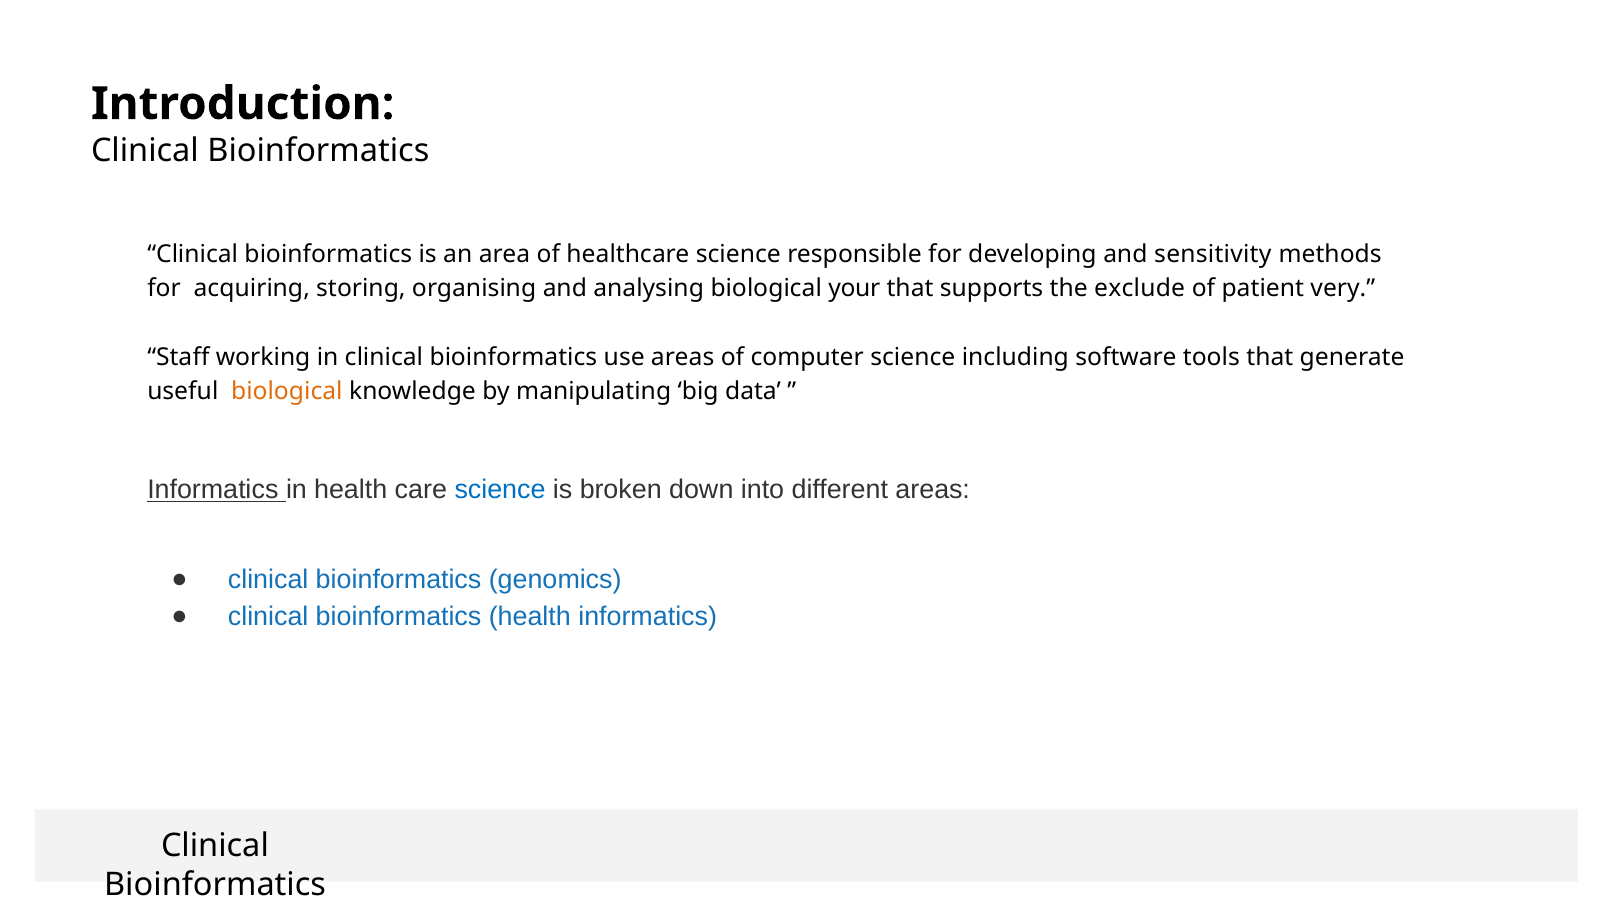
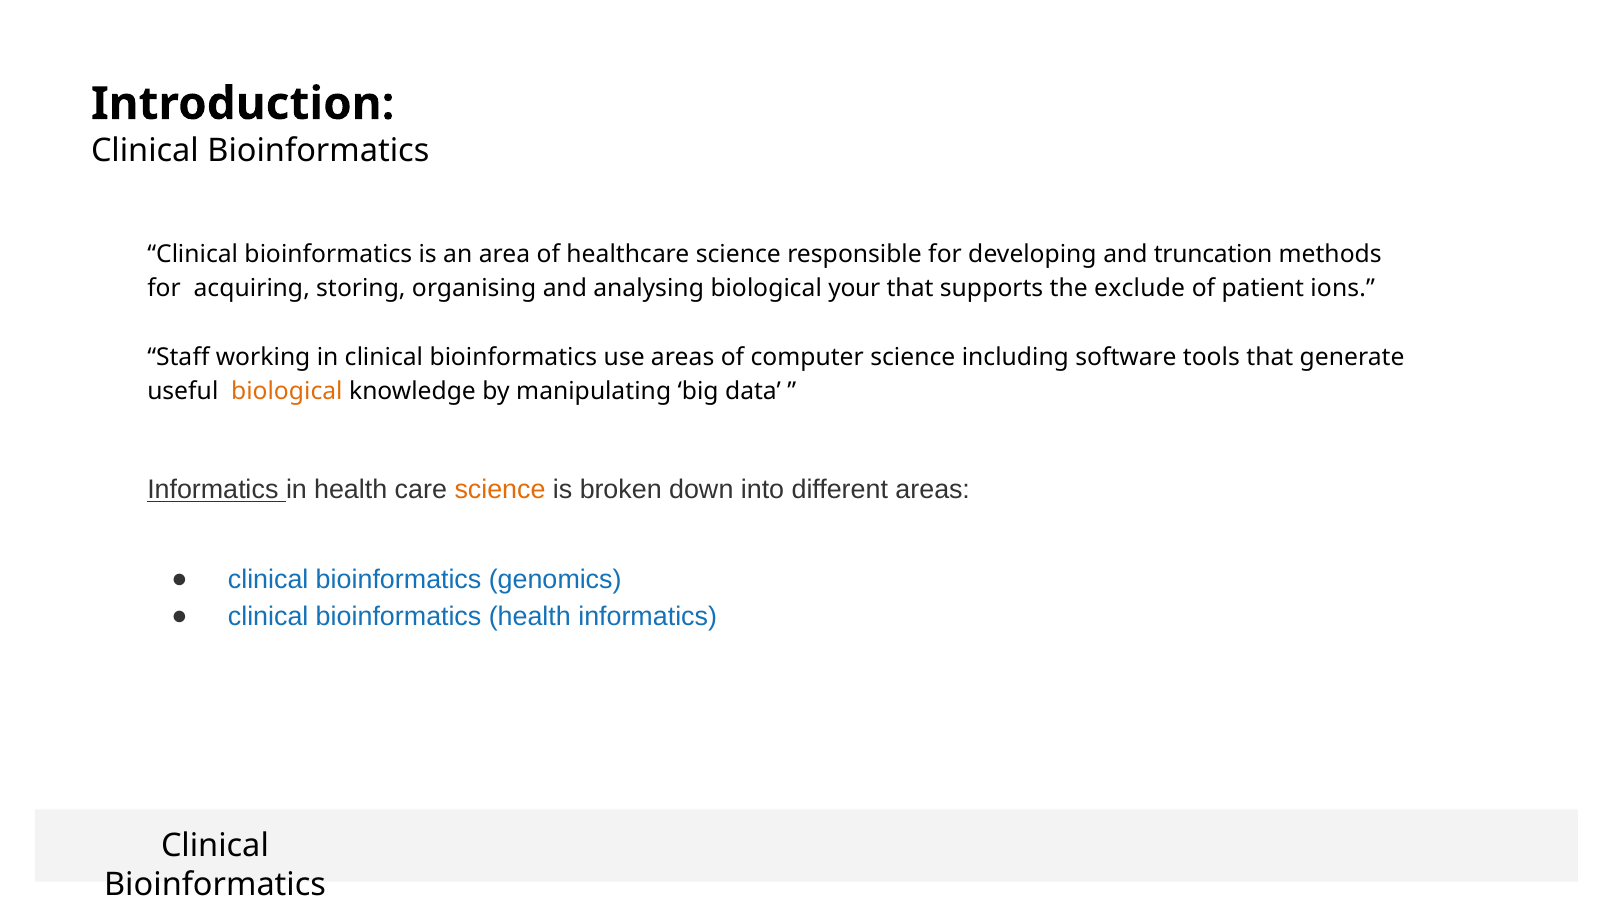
sensitivity: sensitivity -> truncation
very: very -> ions
science at (500, 490) colour: blue -> orange
